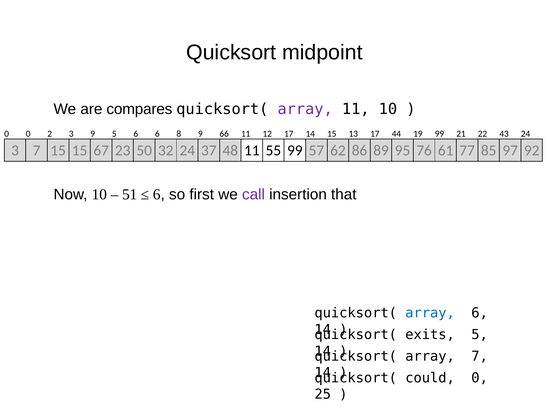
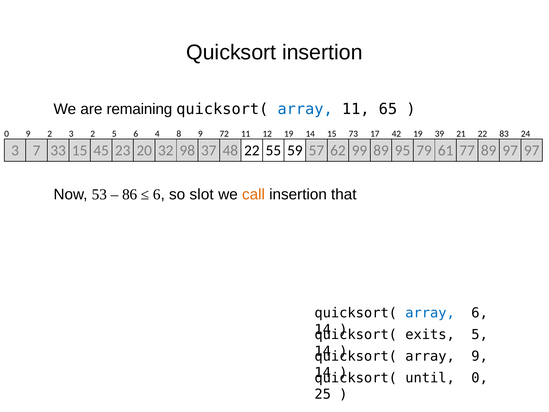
Quicksort midpoint: midpoint -> insertion
compares: compares -> remaining
array at (305, 109) colour: purple -> blue
11 10: 10 -> 65
0 0: 0 -> 9
3 9: 9 -> 2
6 6: 6 -> 4
66: 66 -> 72
12 17: 17 -> 19
13: 13 -> 73
44: 44 -> 42
19 99: 99 -> 39
43: 43 -> 83
7 15: 15 -> 33
67: 67 -> 45
50: 50 -> 20
32 24: 24 -> 98
48 11: 11 -> 22
55 99: 99 -> 59
86: 86 -> 99
76: 76 -> 79
77 85: 85 -> 89
97 92: 92 -> 97
Now 10: 10 -> 53
51: 51 -> 86
first: first -> slot
call colour: purple -> orange
array 7: 7 -> 9
could: could -> until
